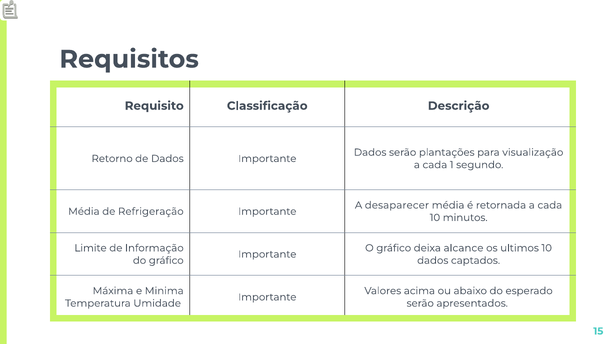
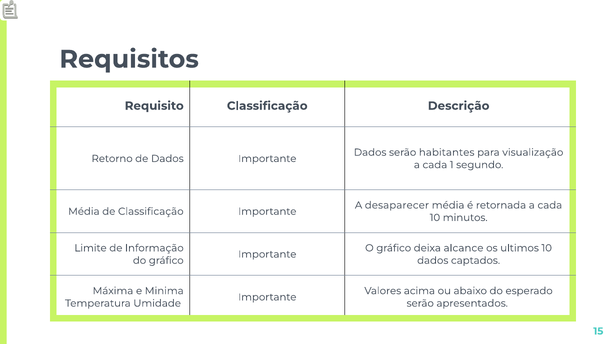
plantações: plantações -> habitantes
de Refrigeração: Refrigeração -> Classificação
